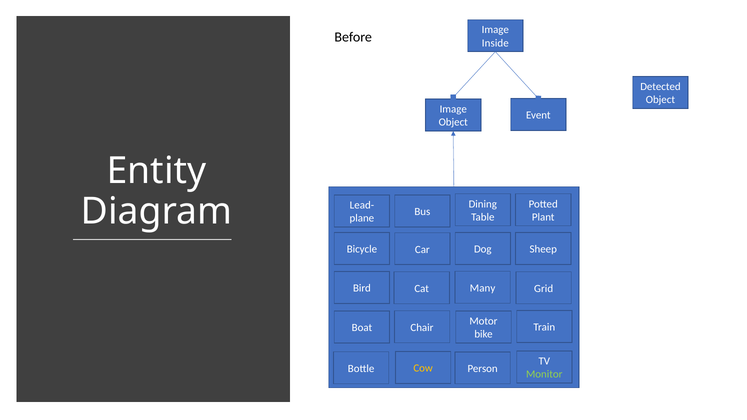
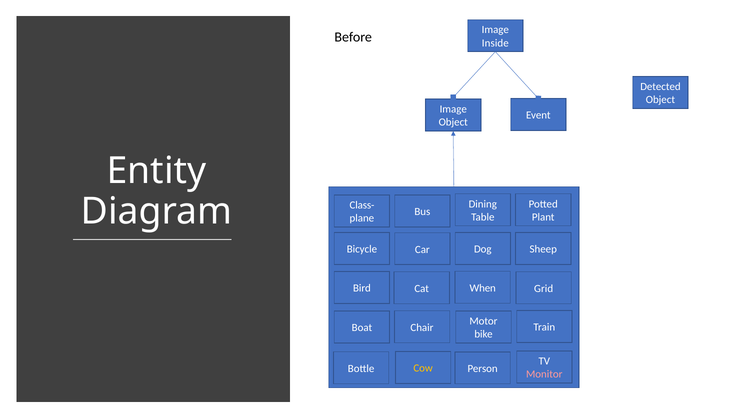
Lead-: Lead- -> Class-
Many: Many -> When
Monitor colour: light green -> pink
